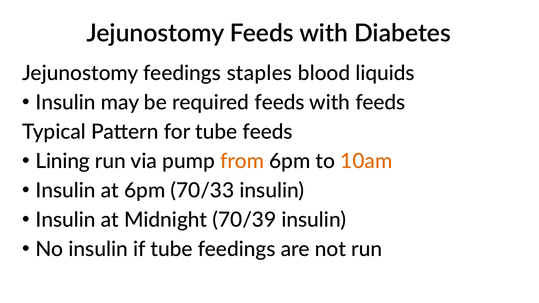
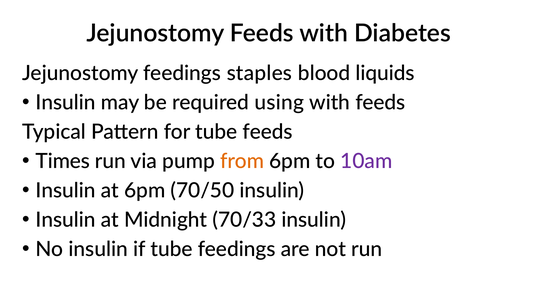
required feeds: feeds -> using
Lining: Lining -> Times
10am colour: orange -> purple
70/33: 70/33 -> 70/50
70/39: 70/39 -> 70/33
